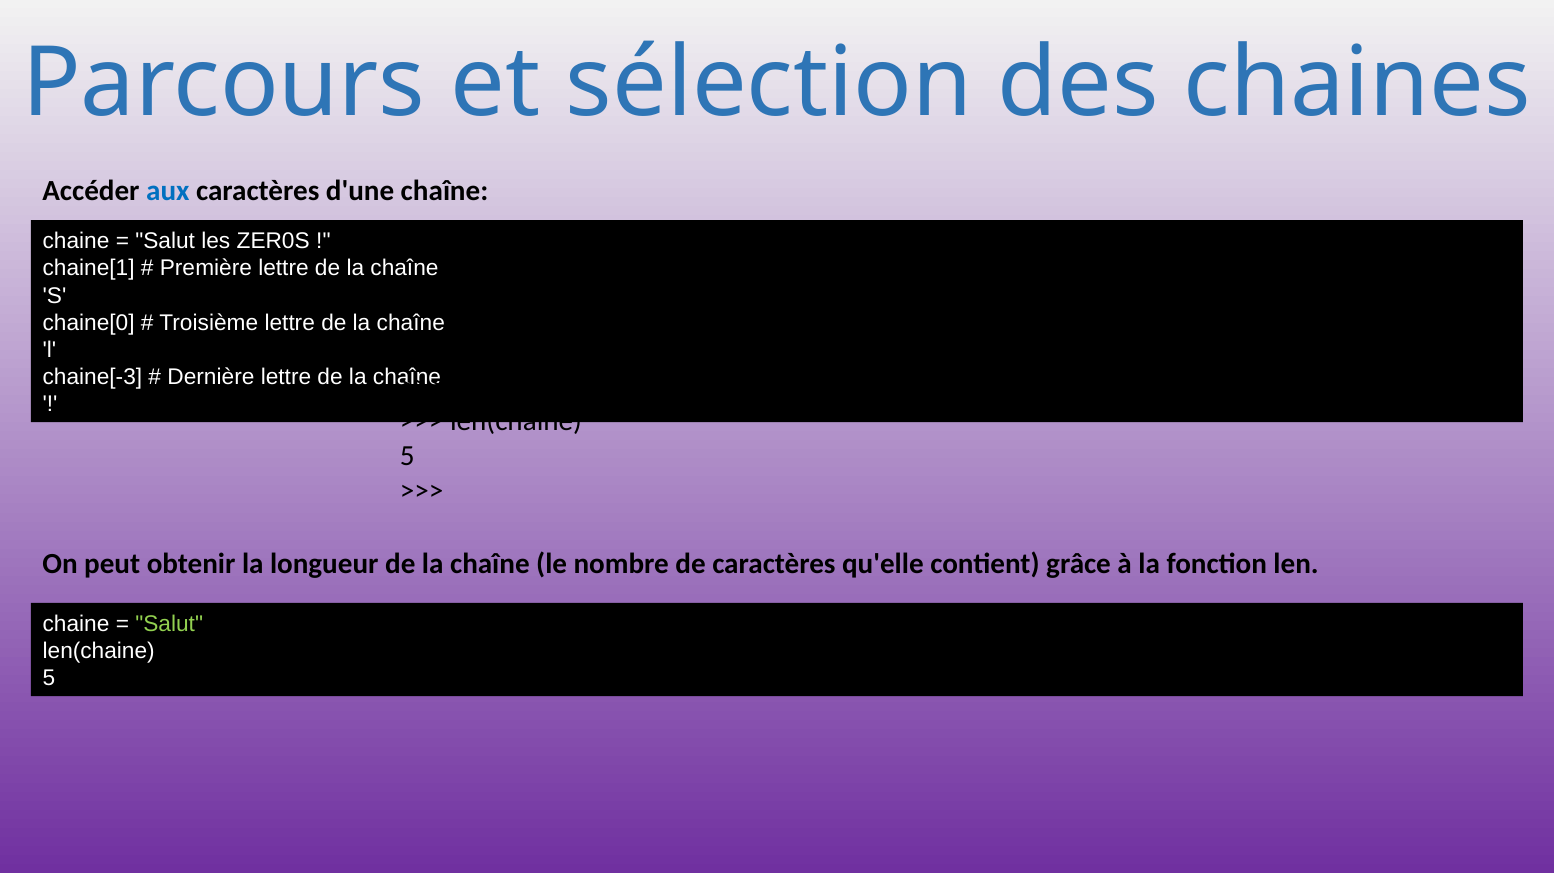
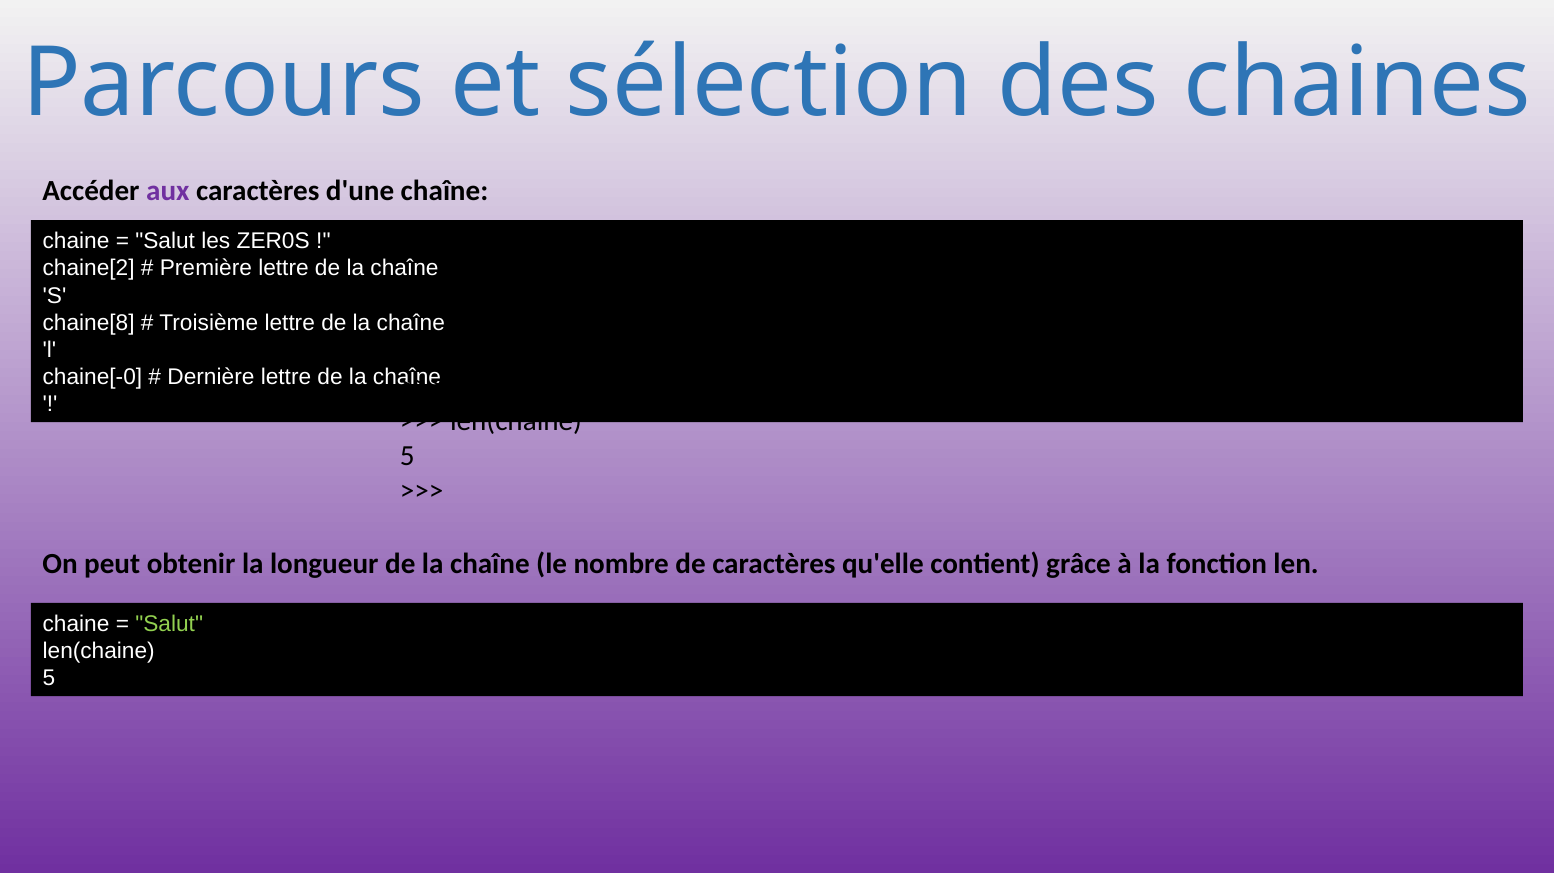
aux colour: blue -> purple
chaine[1: chaine[1 -> chaine[2
chaine[0: chaine[0 -> chaine[8
chaine[-3: chaine[-3 -> chaine[-0
